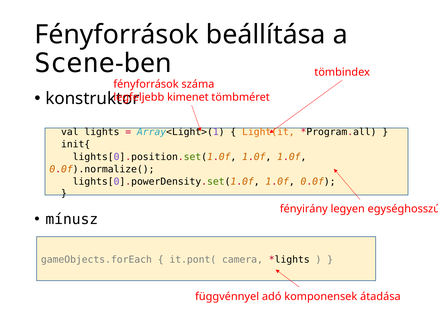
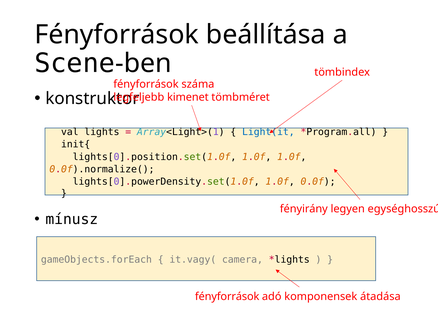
Light(it colour: orange -> blue
it.pont(: it.pont( -> it.vagy(
függvénnyel at (227, 297): függvénnyel -> fényforrások
